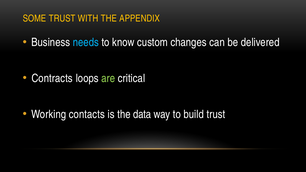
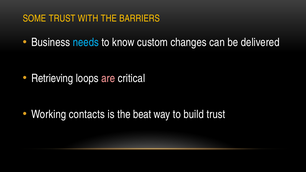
APPENDIX: APPENDIX -> BARRIERS
Contracts: Contracts -> Retrieving
are colour: light green -> pink
data: data -> beat
